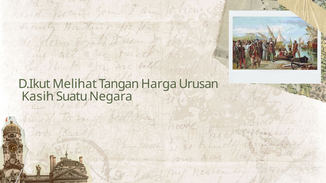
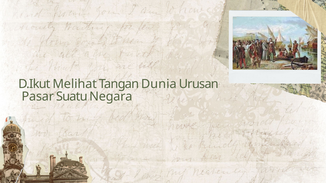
Harga: Harga -> Dunia
Kasih: Kasih -> Pasar
